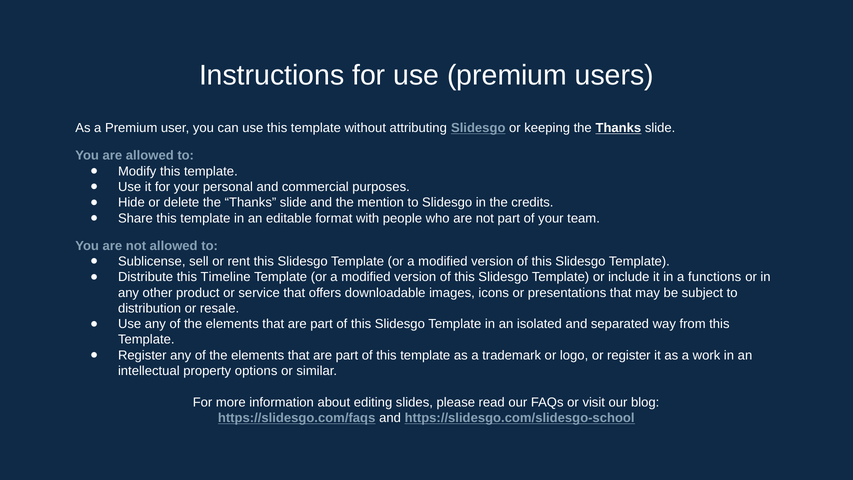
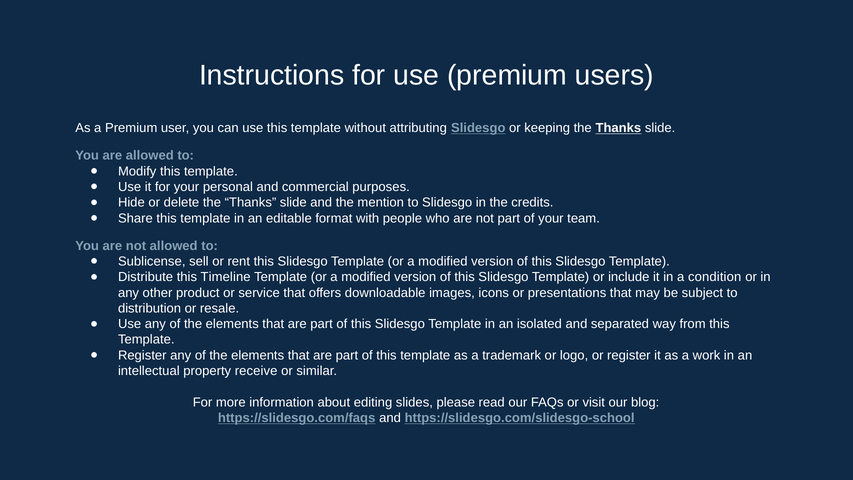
functions: functions -> condition
options: options -> receive
